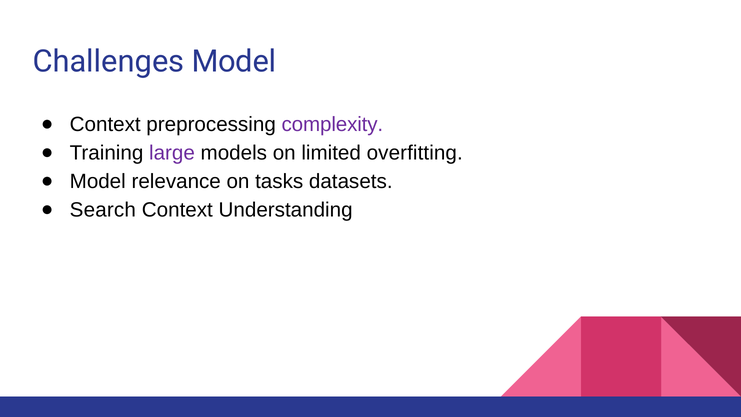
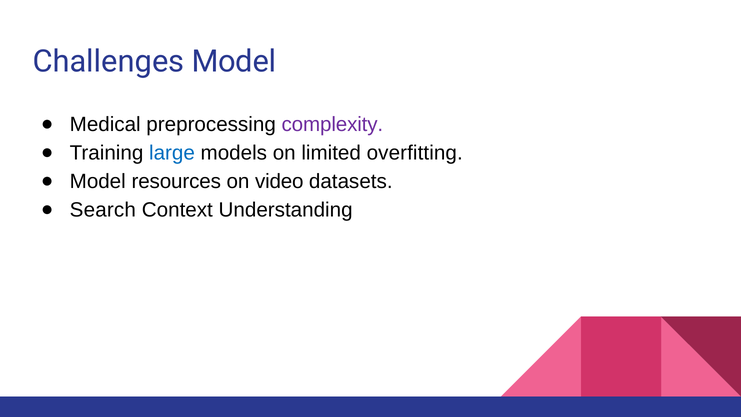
Context at (105, 125): Context -> Medical
large colour: purple -> blue
relevance: relevance -> resources
tasks: tasks -> video
